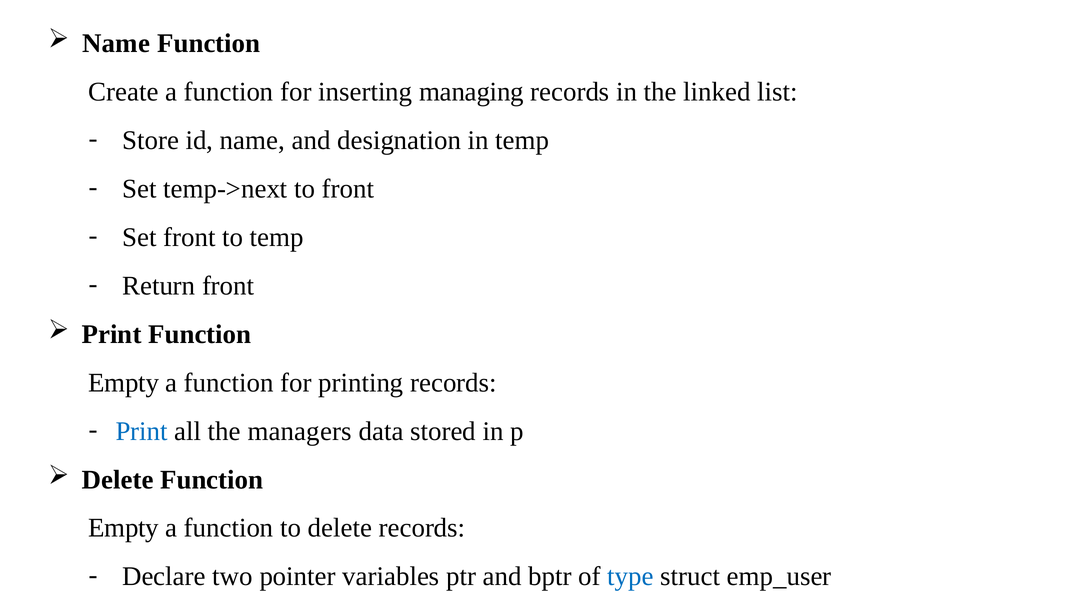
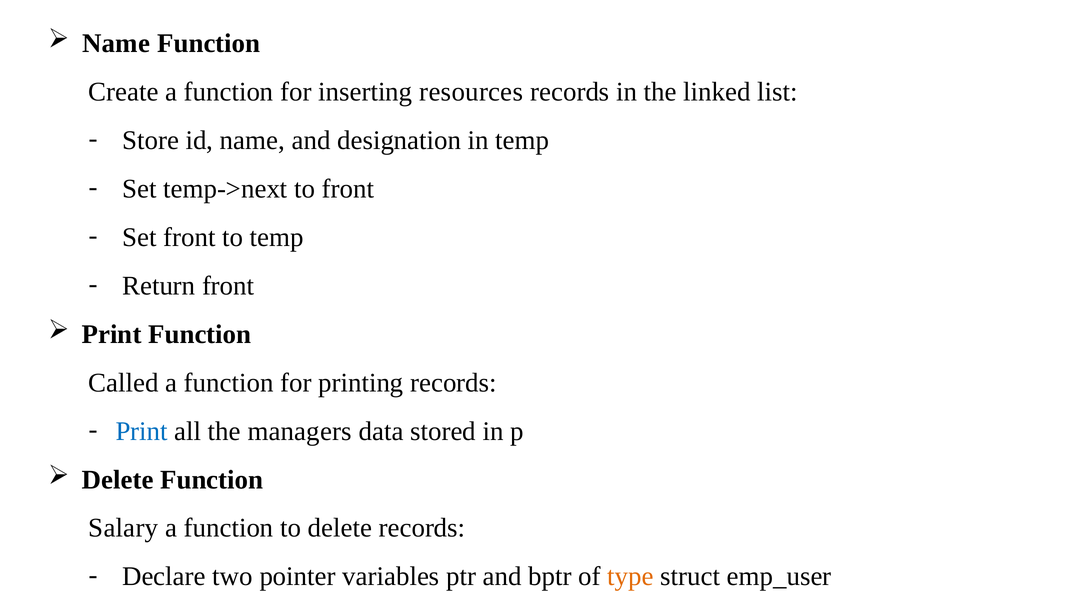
managing: managing -> resources
Empty at (124, 383): Empty -> Called
Empty at (124, 528): Empty -> Salary
type colour: blue -> orange
